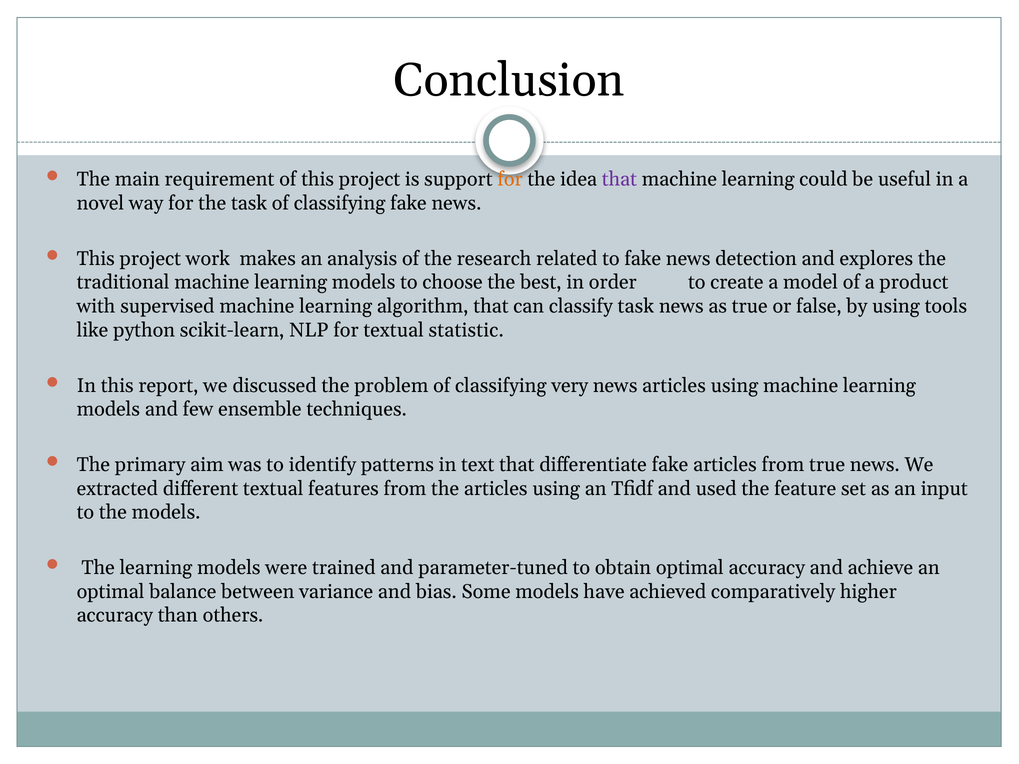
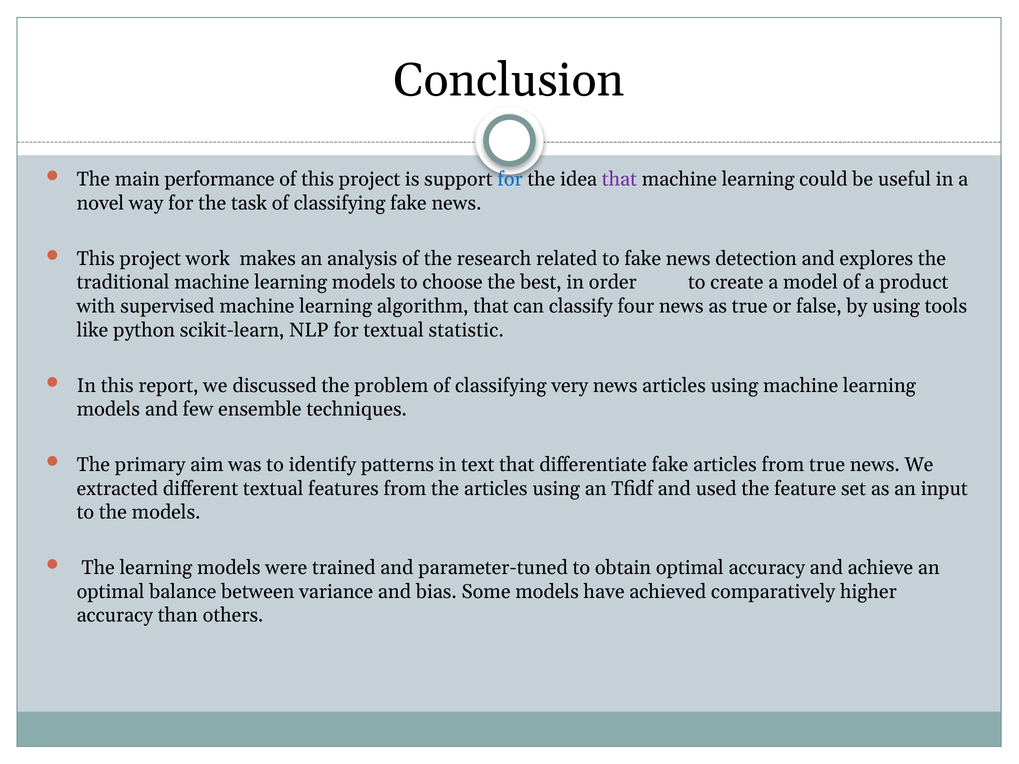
requirement: requirement -> performance
for at (510, 179) colour: orange -> blue
classify task: task -> four
